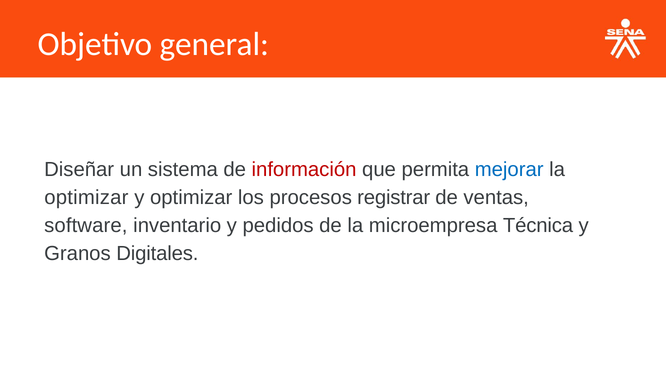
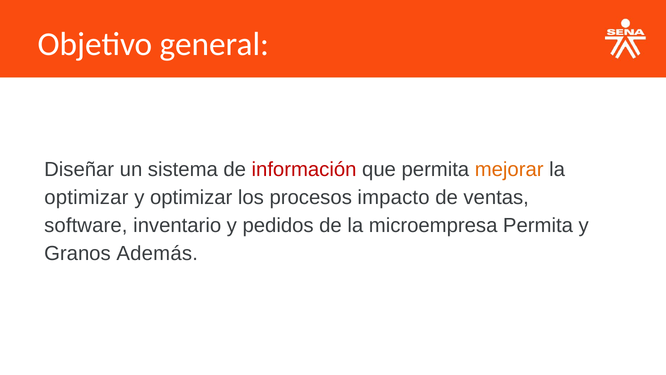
mejorar colour: blue -> orange
registrar: registrar -> impacto
microempresa Técnica: Técnica -> Permita
Digitales: Digitales -> Además
